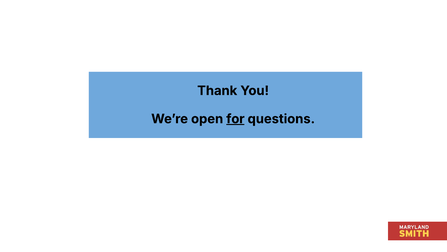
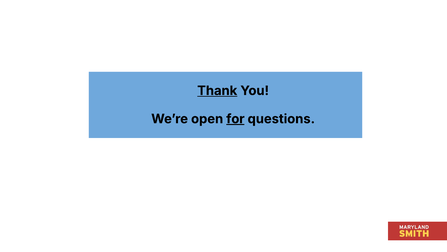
Thank underline: none -> present
